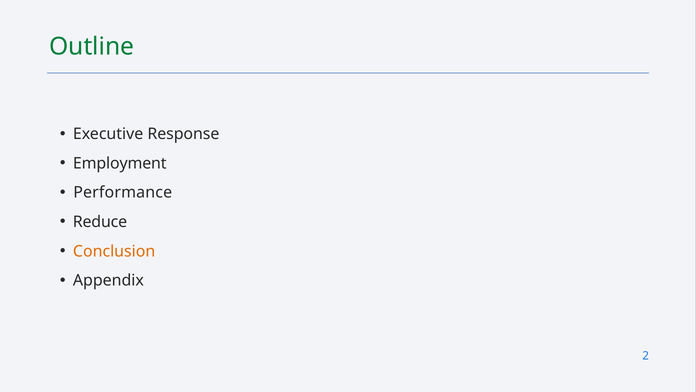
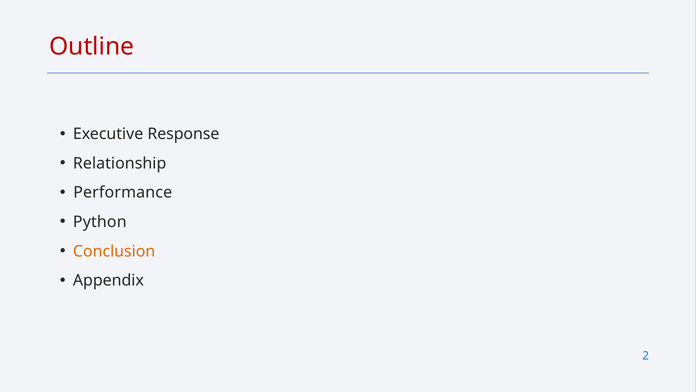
Outline colour: green -> red
Employment: Employment -> Relationship
Reduce: Reduce -> Python
